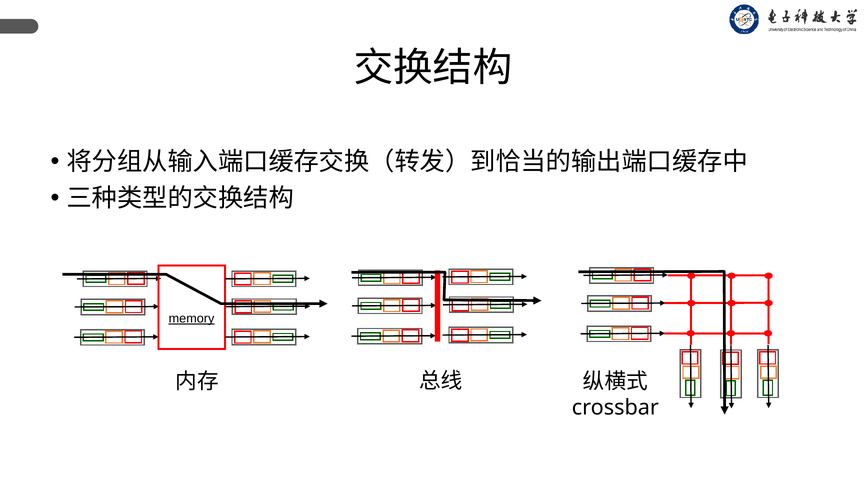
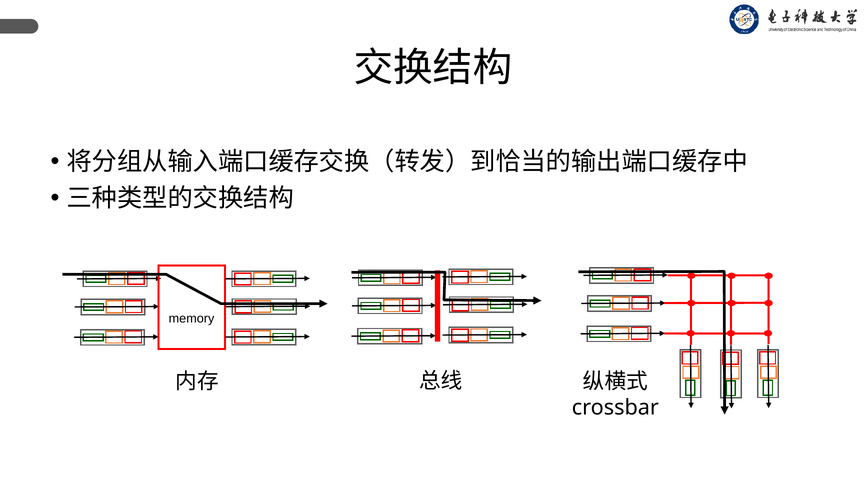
memory underline: present -> none
